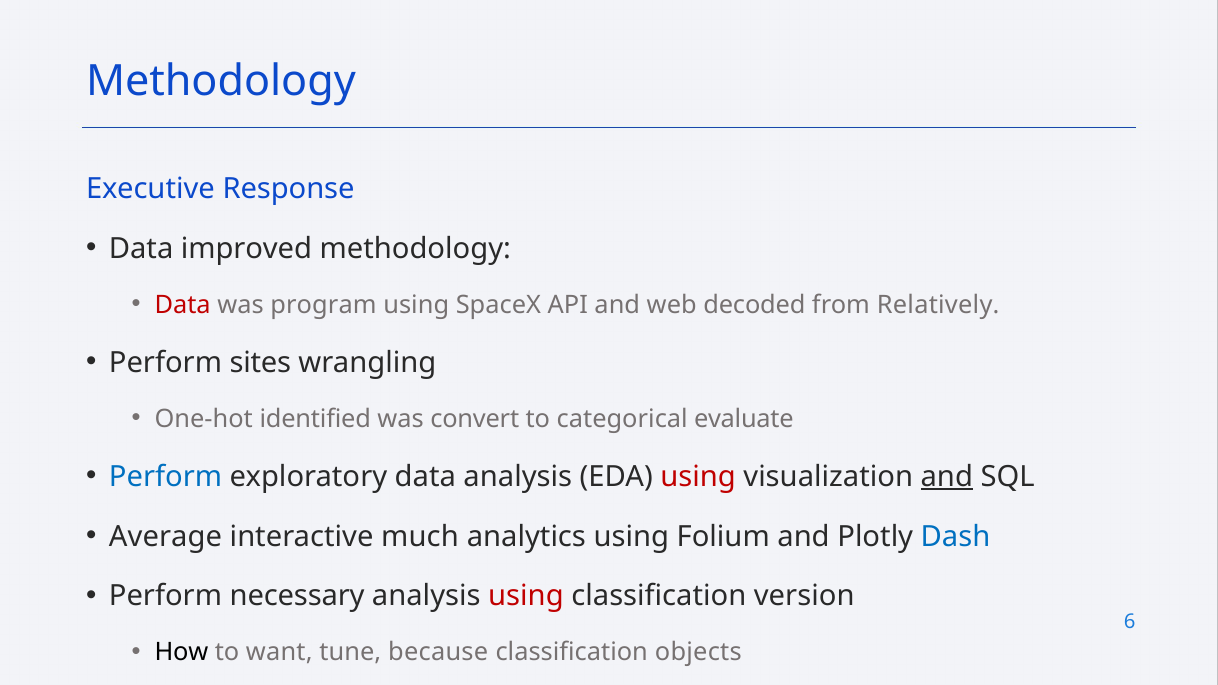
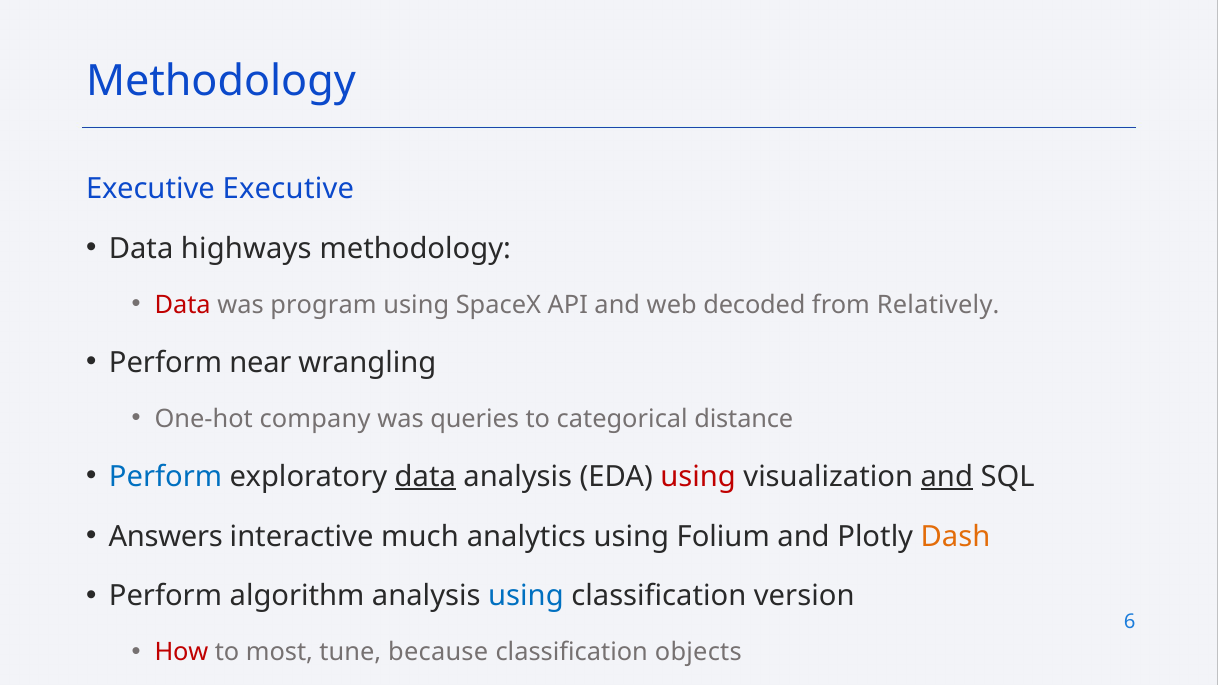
Executive Response: Response -> Executive
improved: improved -> highways
sites: sites -> near
identified: identified -> company
convert: convert -> queries
evaluate: evaluate -> distance
data at (425, 477) underline: none -> present
Average: Average -> Answers
Dash colour: blue -> orange
necessary: necessary -> algorithm
using at (526, 596) colour: red -> blue
How colour: black -> red
want: want -> most
